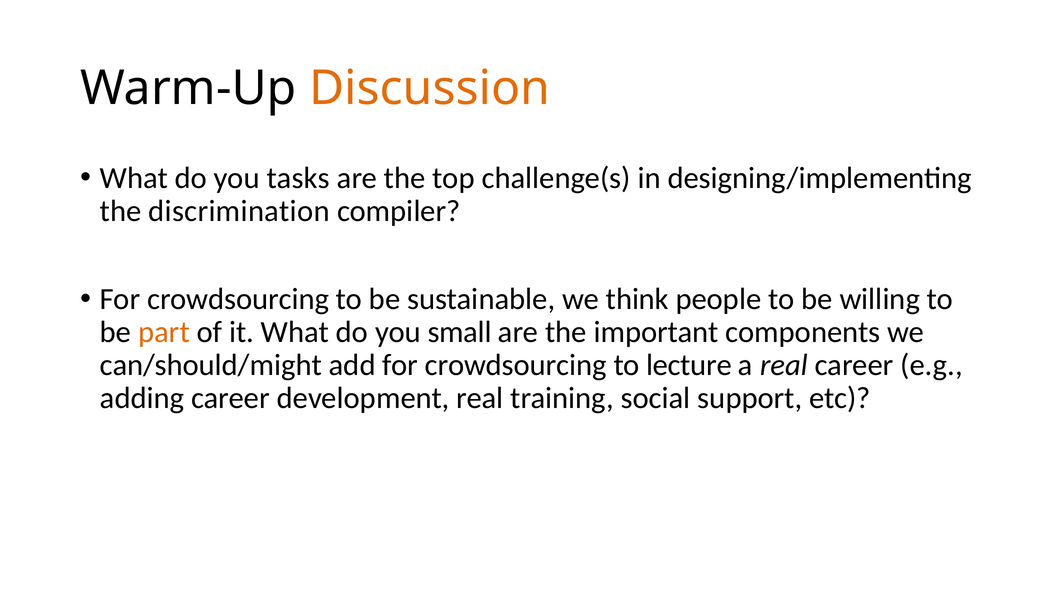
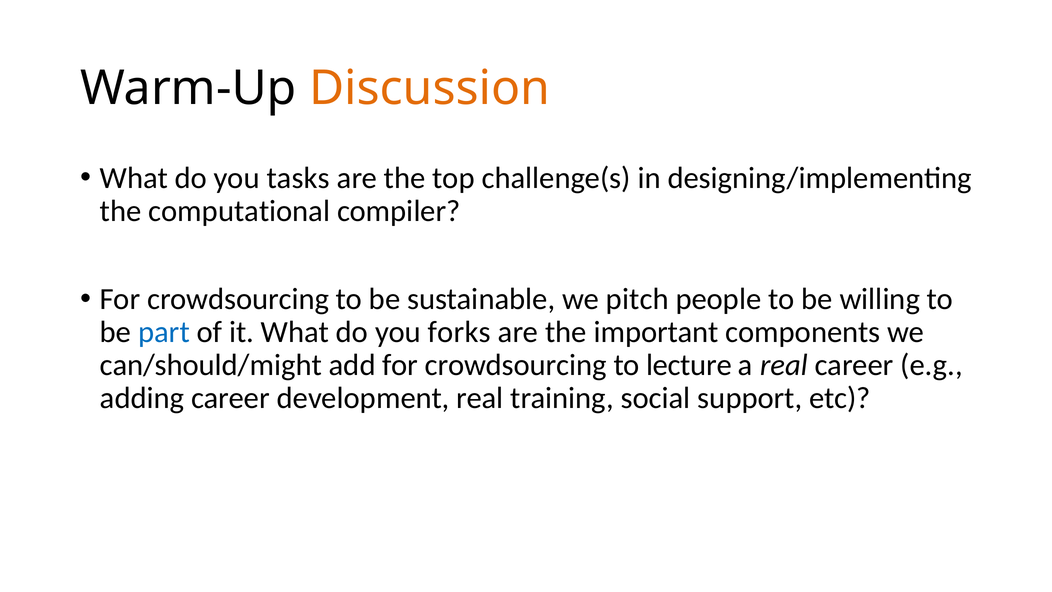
discrimination: discrimination -> computational
think: think -> pitch
part colour: orange -> blue
small: small -> forks
